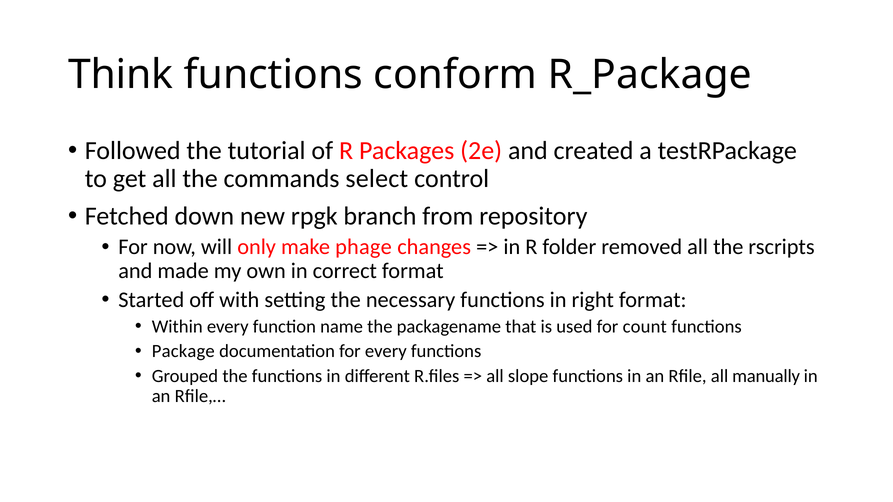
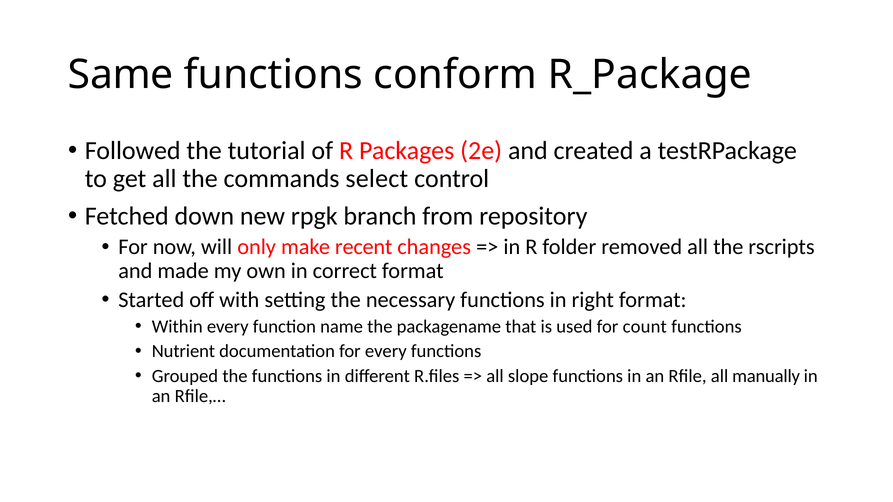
Think: Think -> Same
phage: phage -> recent
Package: Package -> Nutrient
